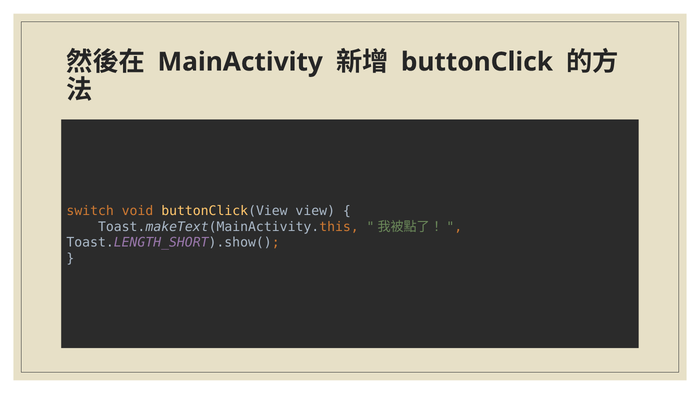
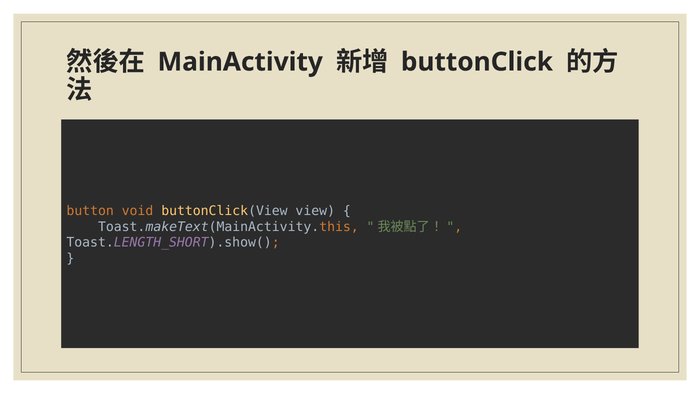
switch: switch -> button
